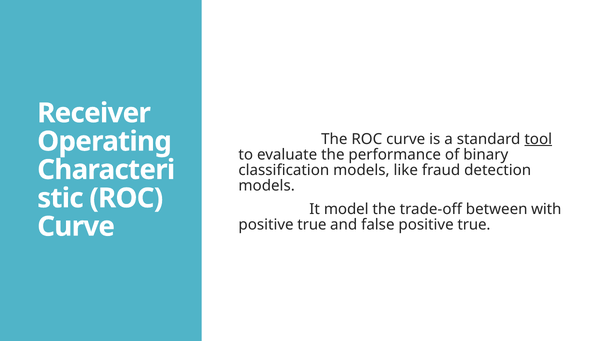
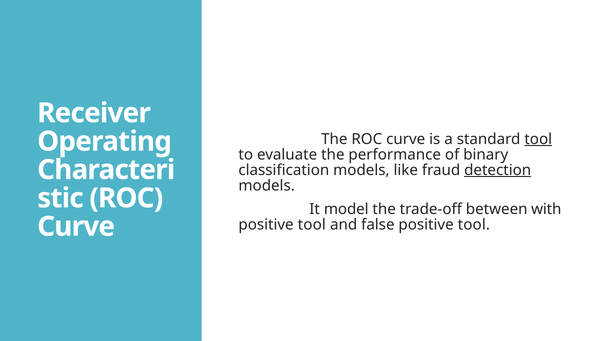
detection underline: none -> present
true at (312, 225): true -> tool
false positive true: true -> tool
